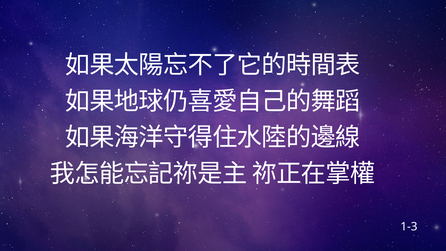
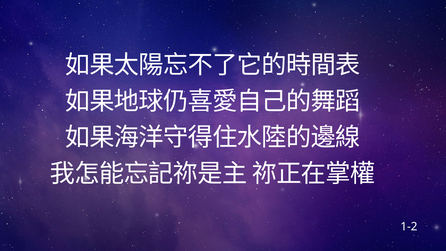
1-3: 1-3 -> 1-2
